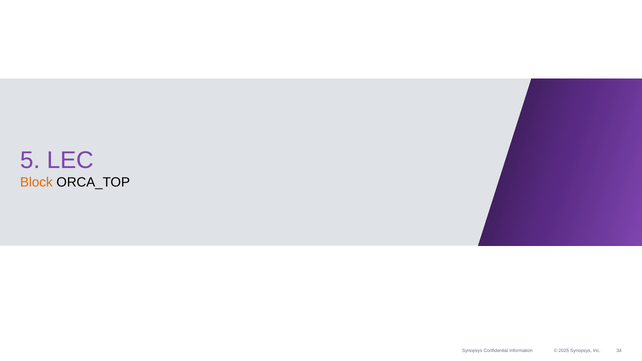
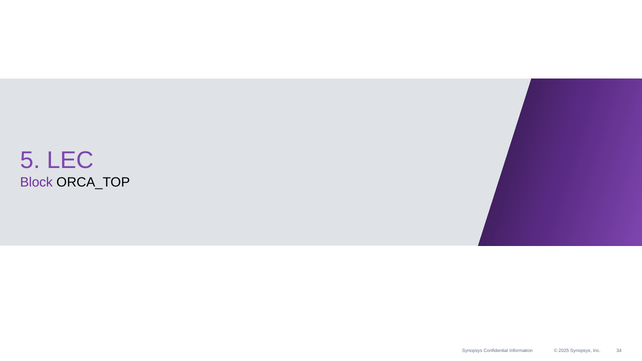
Block colour: orange -> purple
